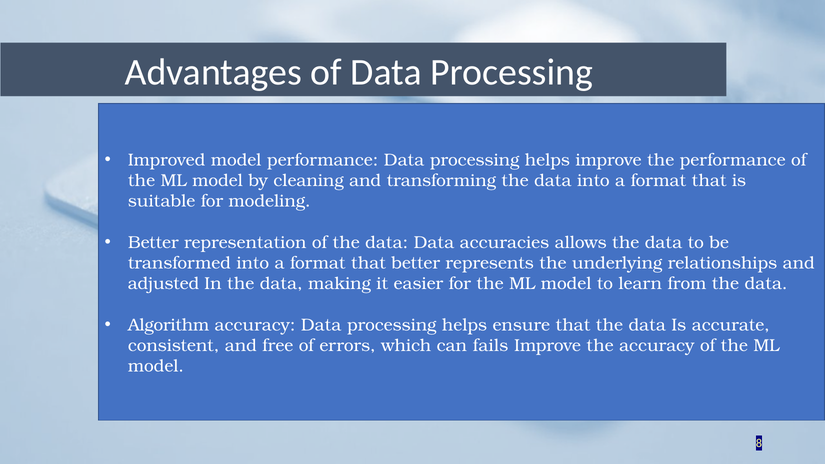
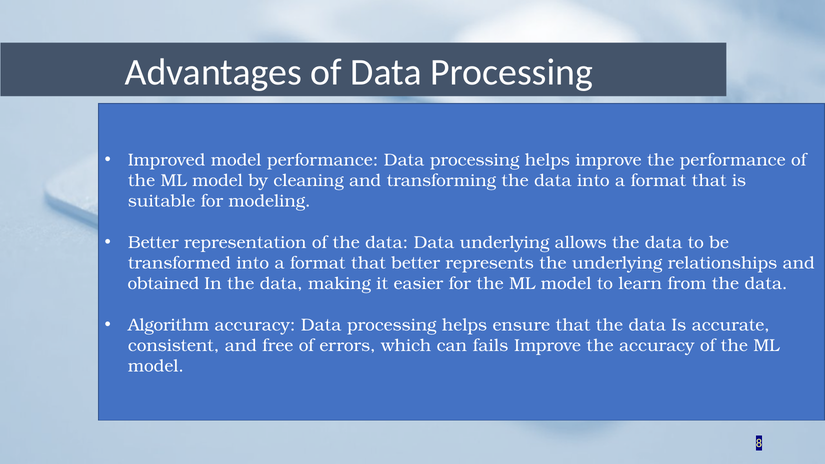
Data accuracies: accuracies -> underlying
adjusted: adjusted -> obtained
